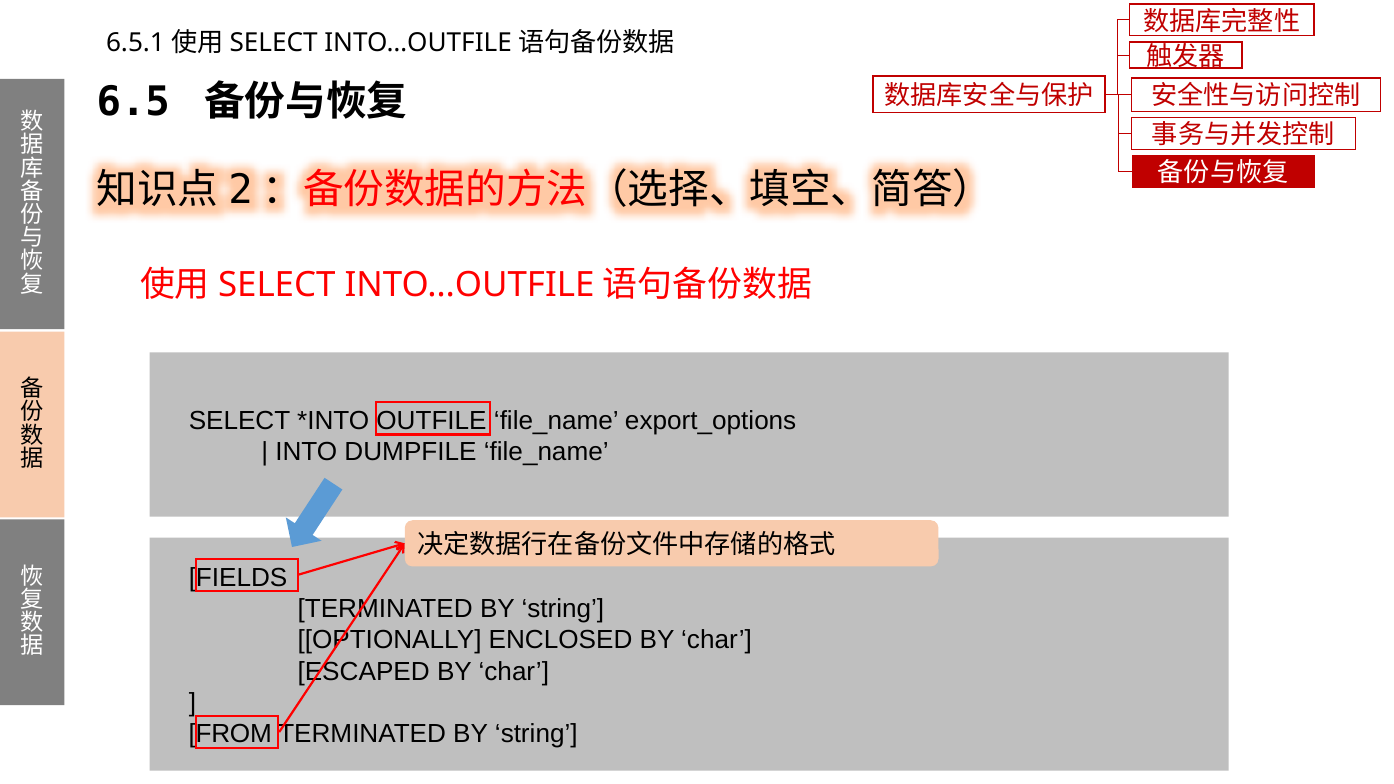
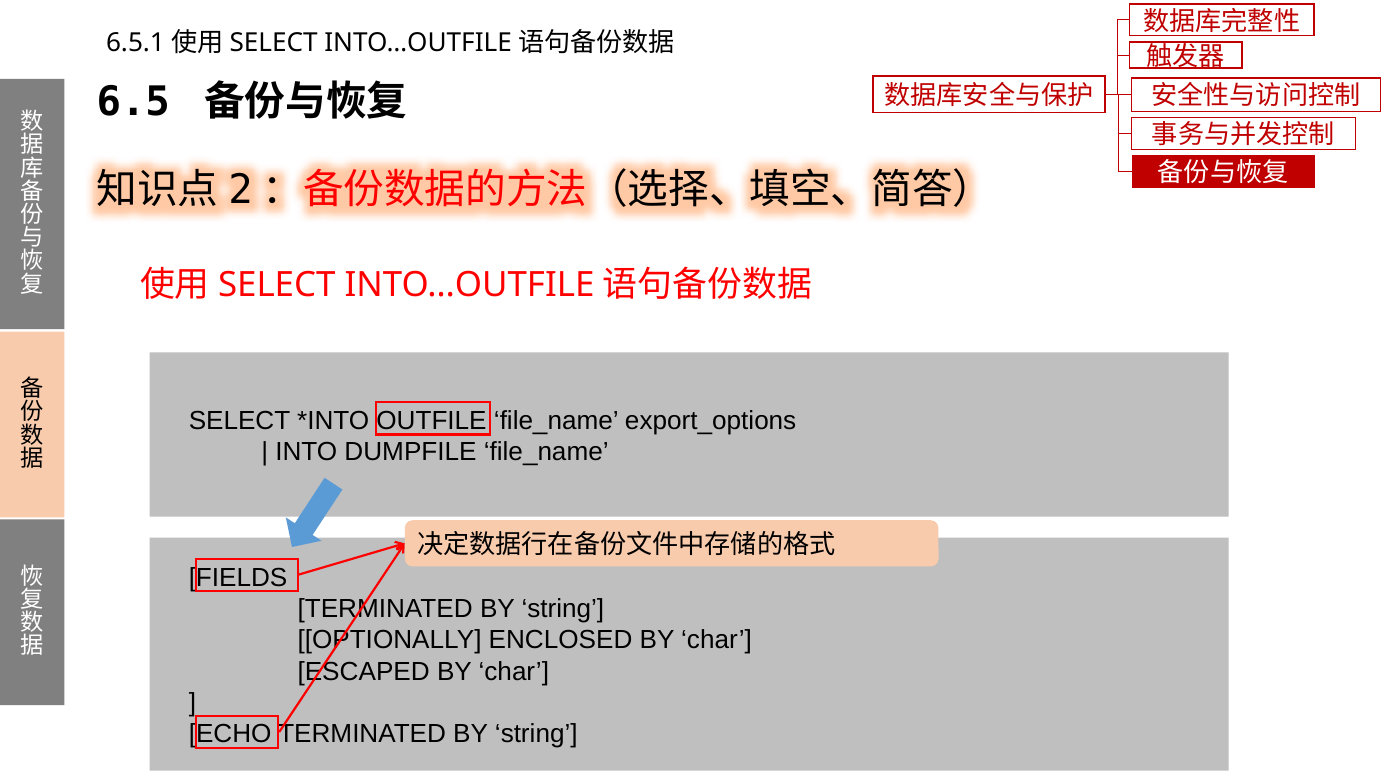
FROM: FROM -> ECHO
